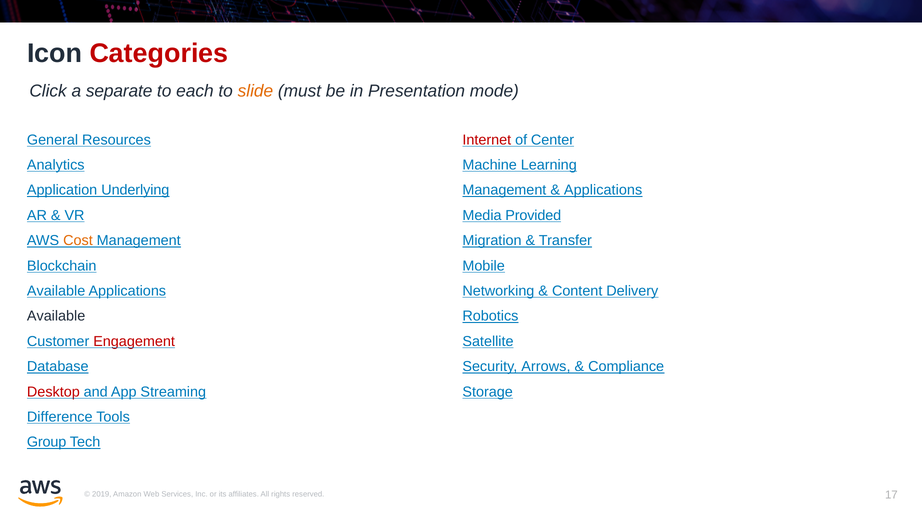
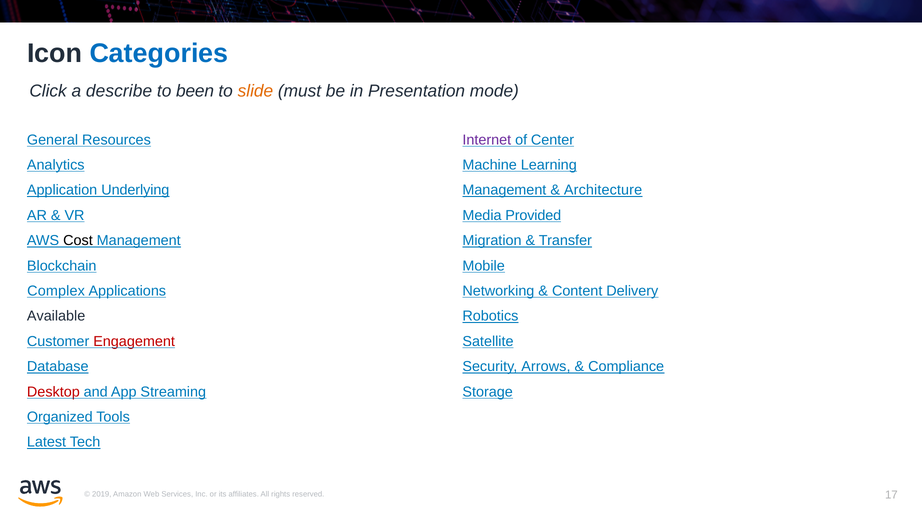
Categories colour: red -> blue
separate: separate -> describe
each: each -> been
Internet colour: red -> purple
Applications at (603, 190): Applications -> Architecture
Cost colour: orange -> black
Available at (56, 291): Available -> Complex
Difference: Difference -> Organized
Group: Group -> Latest
